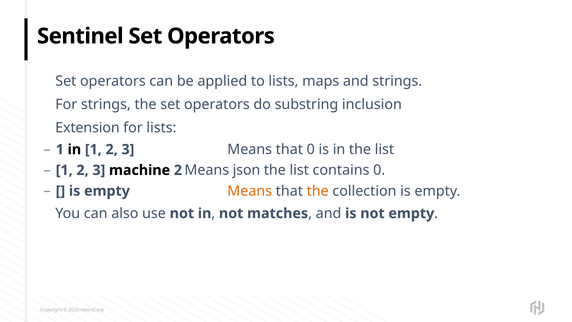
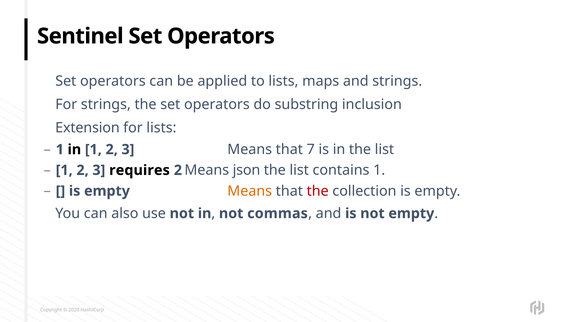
that 0: 0 -> 7
machine: machine -> requires
contains 0: 0 -> 1
the at (318, 191) colour: orange -> red
matches: matches -> commas
